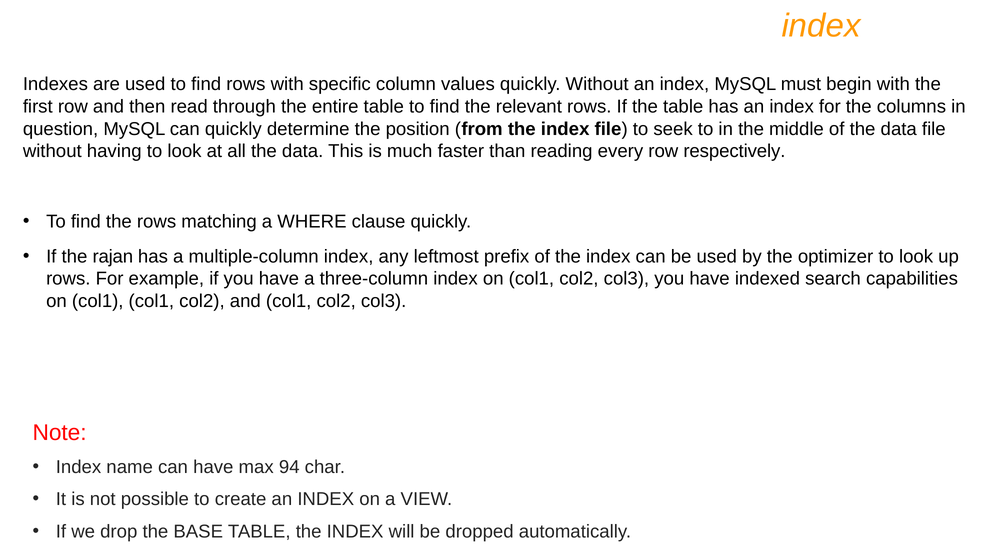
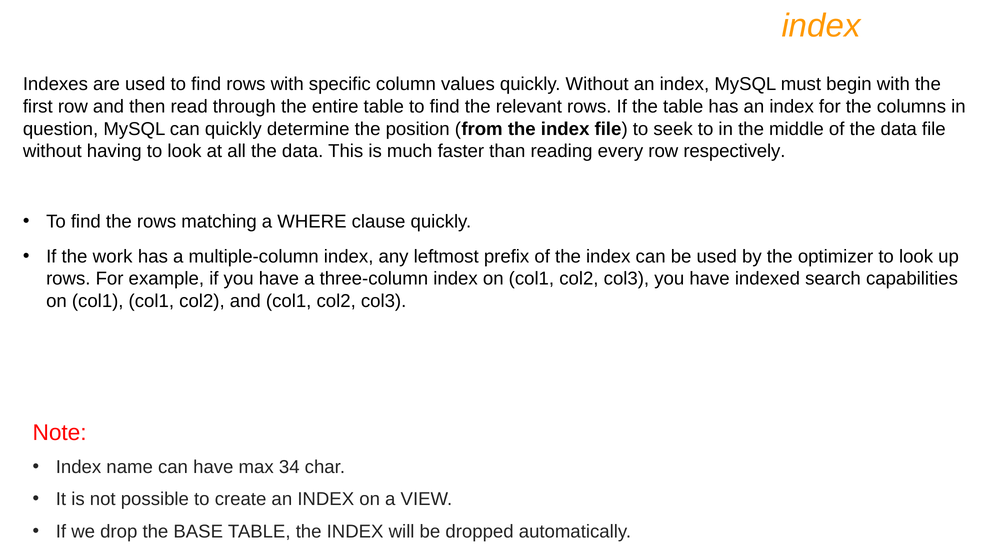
rajan: rajan -> work
94: 94 -> 34
